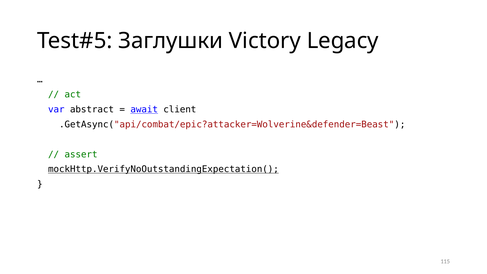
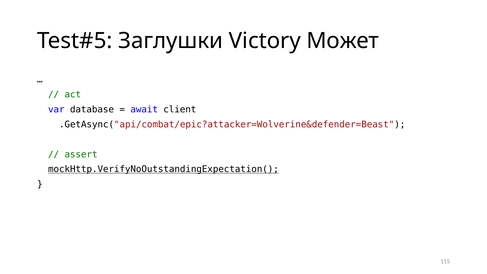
Legacy: Legacy -> Может
abstract: abstract -> database
await underline: present -> none
